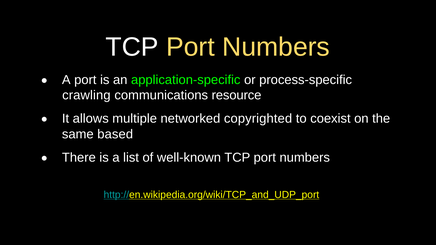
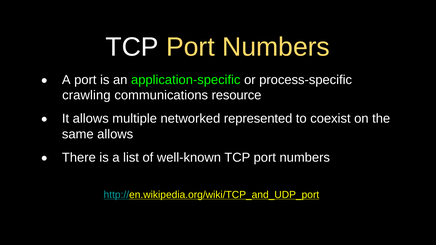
copyrighted: copyrighted -> represented
same based: based -> allows
